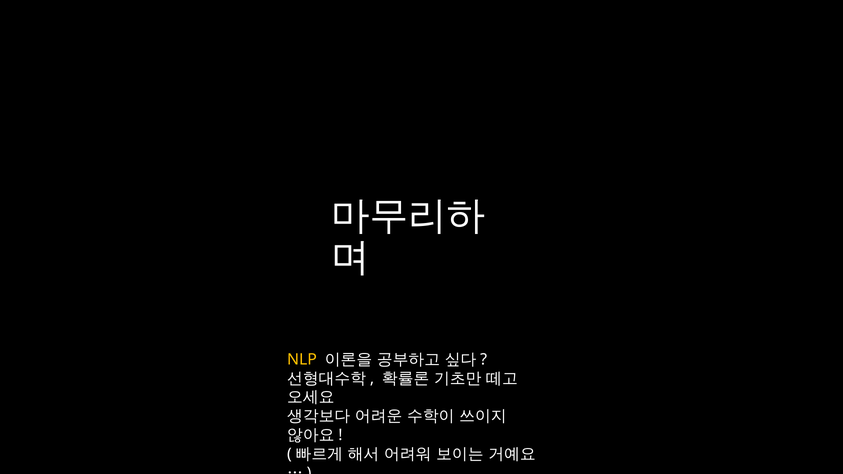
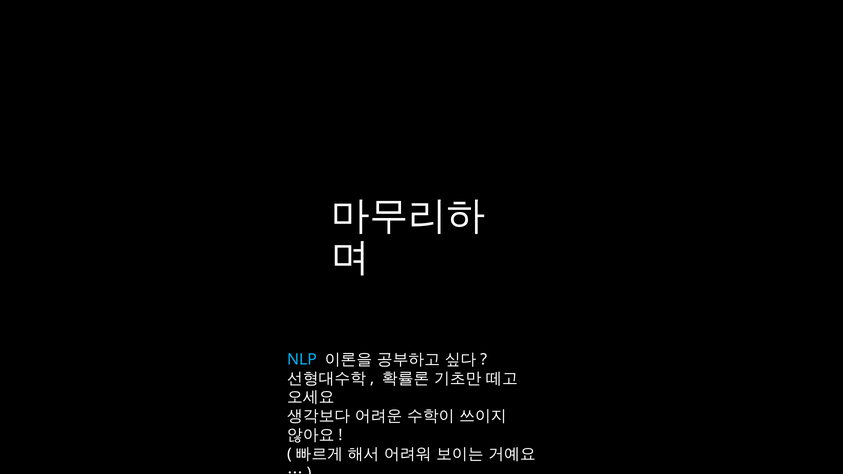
NLP colour: yellow -> light blue
